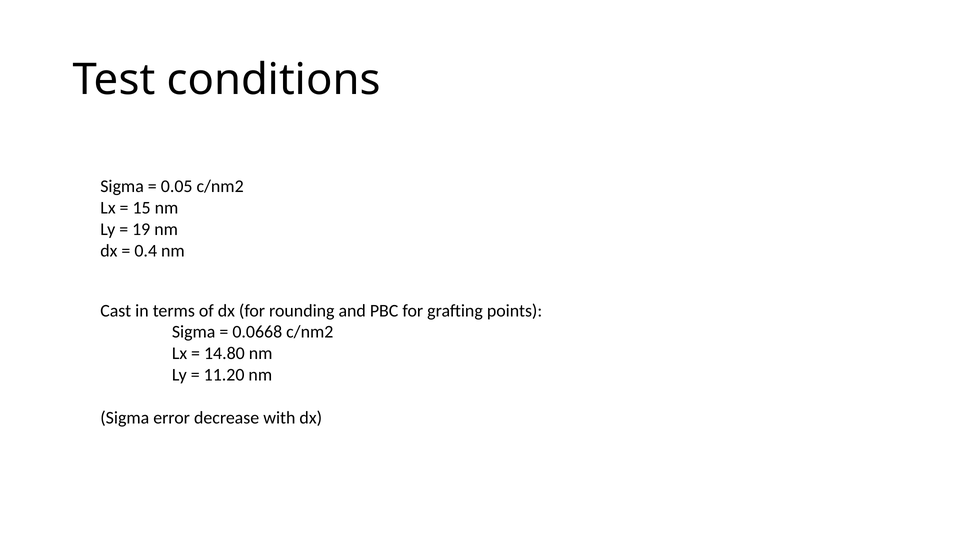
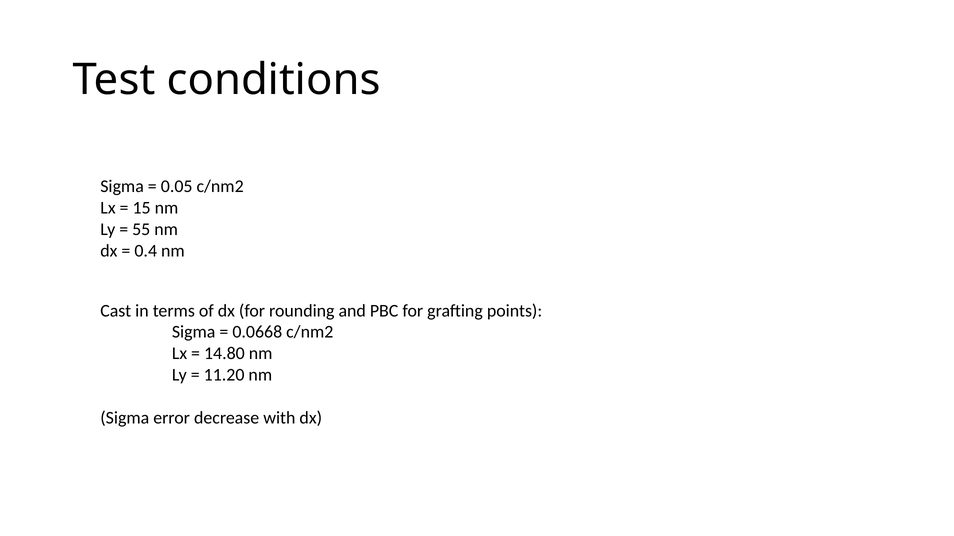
19: 19 -> 55
